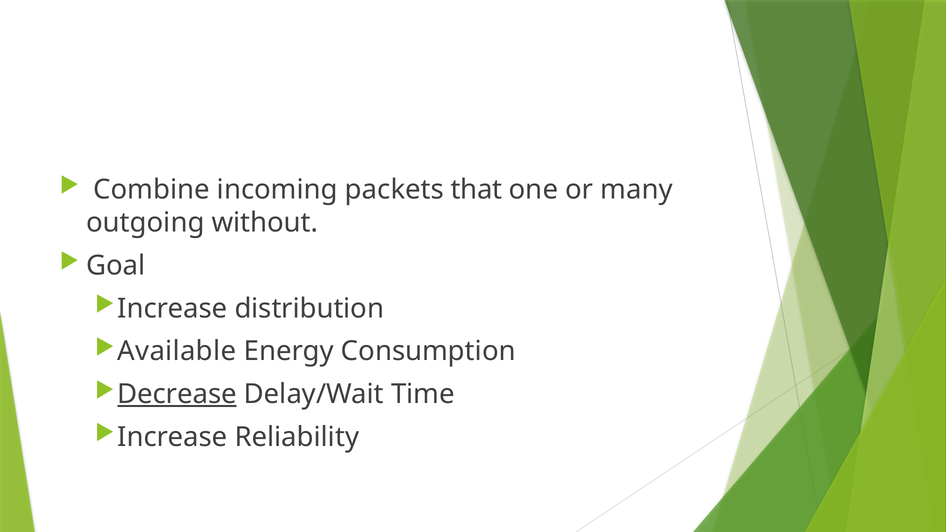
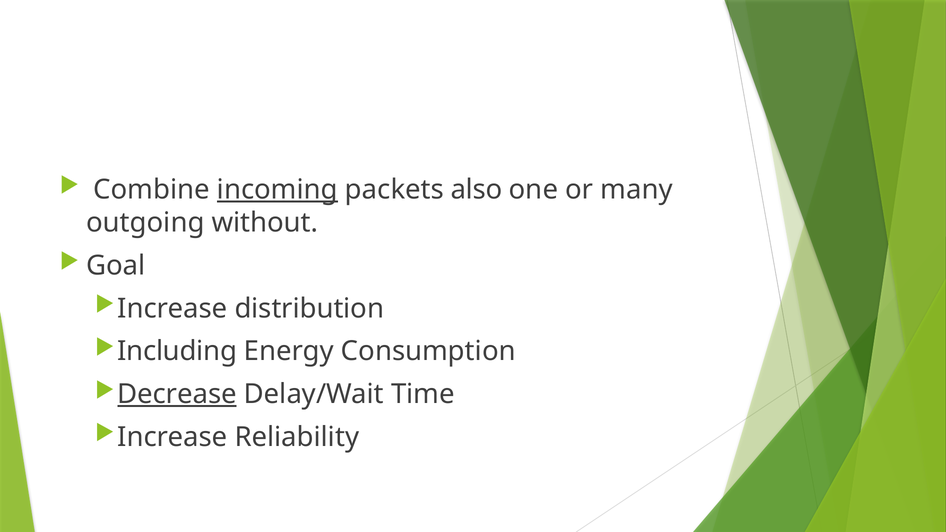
incoming underline: none -> present
that: that -> also
Available: Available -> Including
